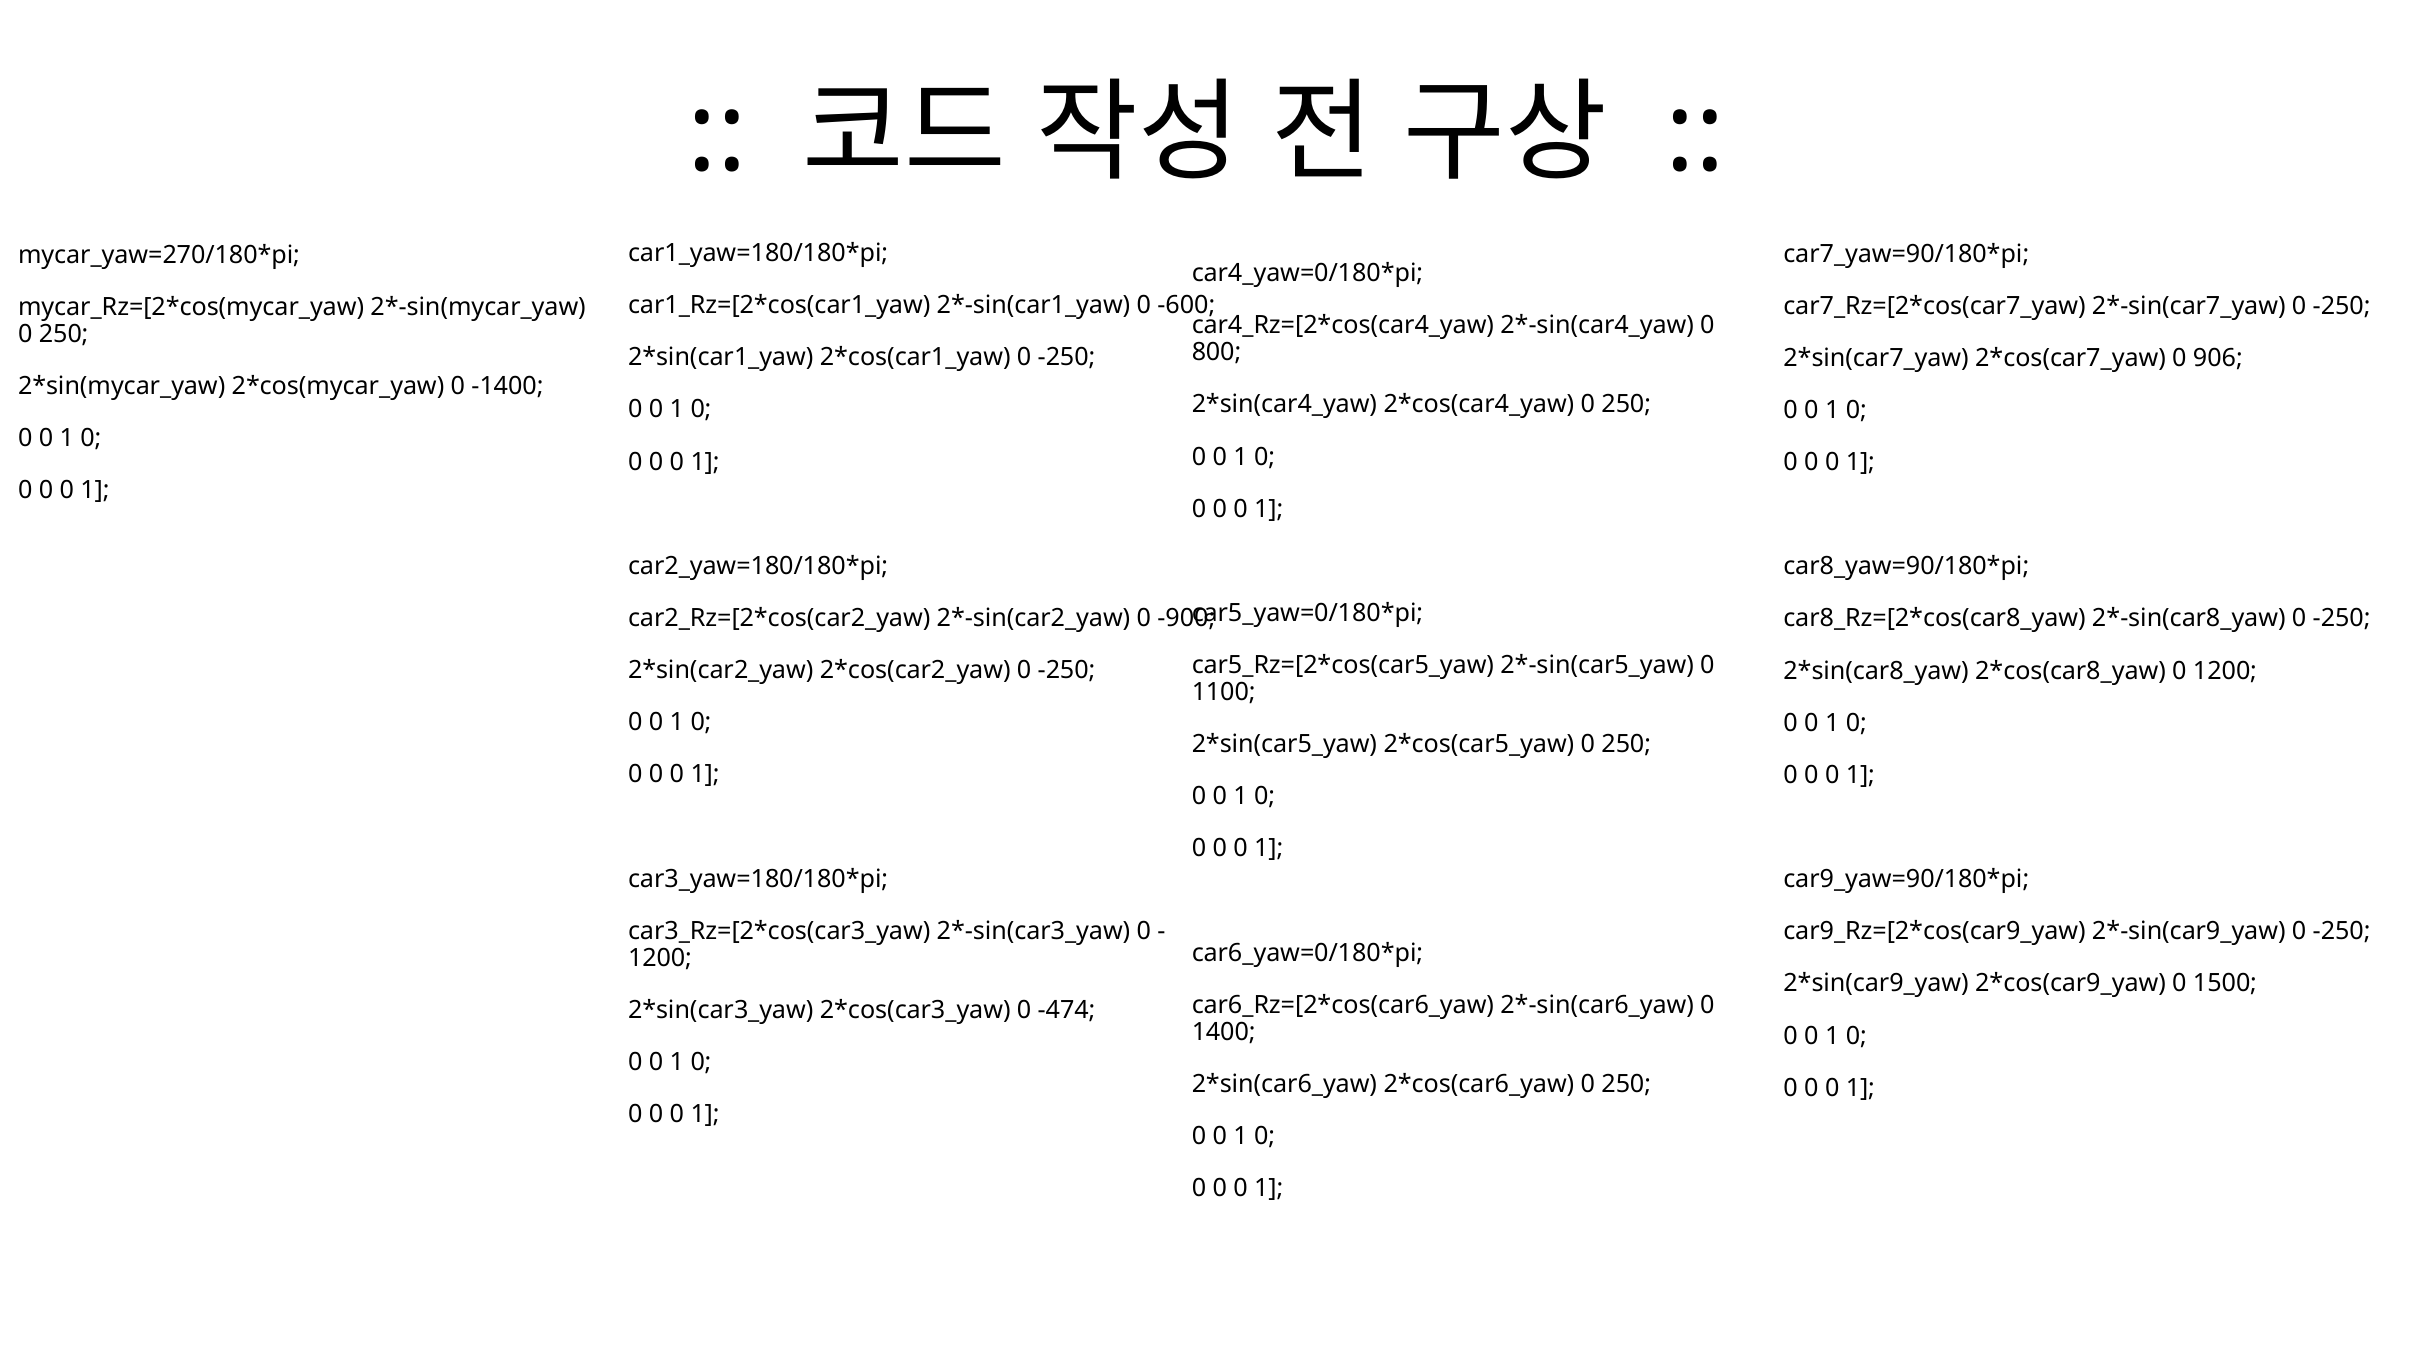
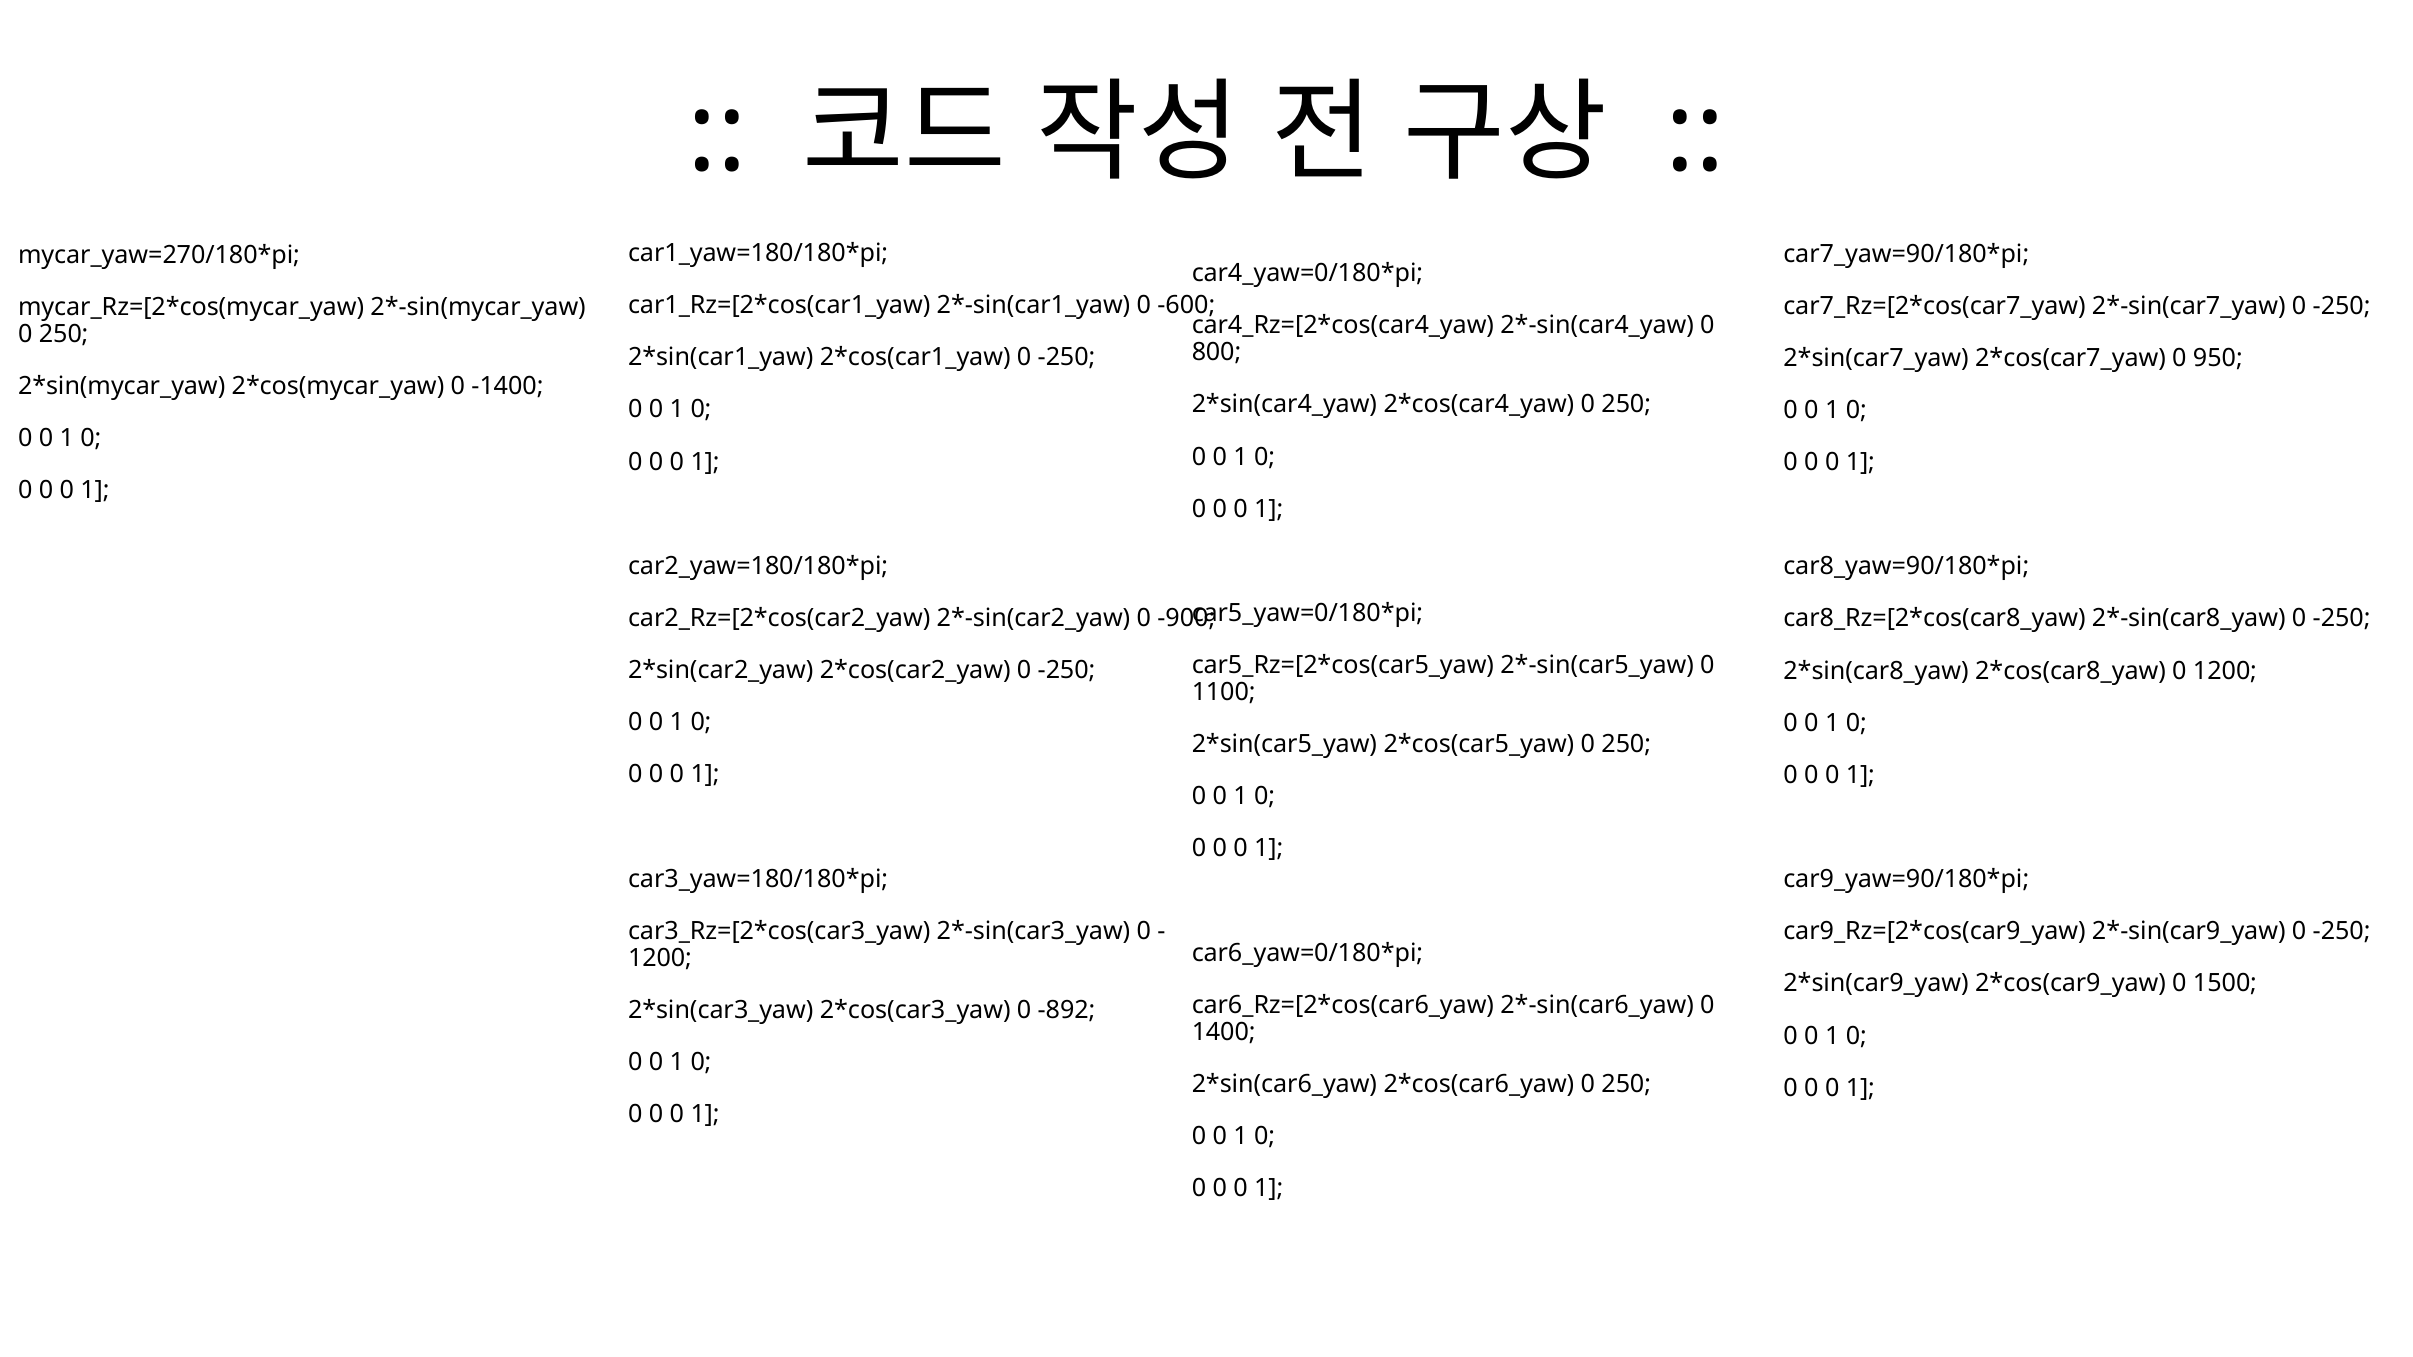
906: 906 -> 950
-474: -474 -> -892
